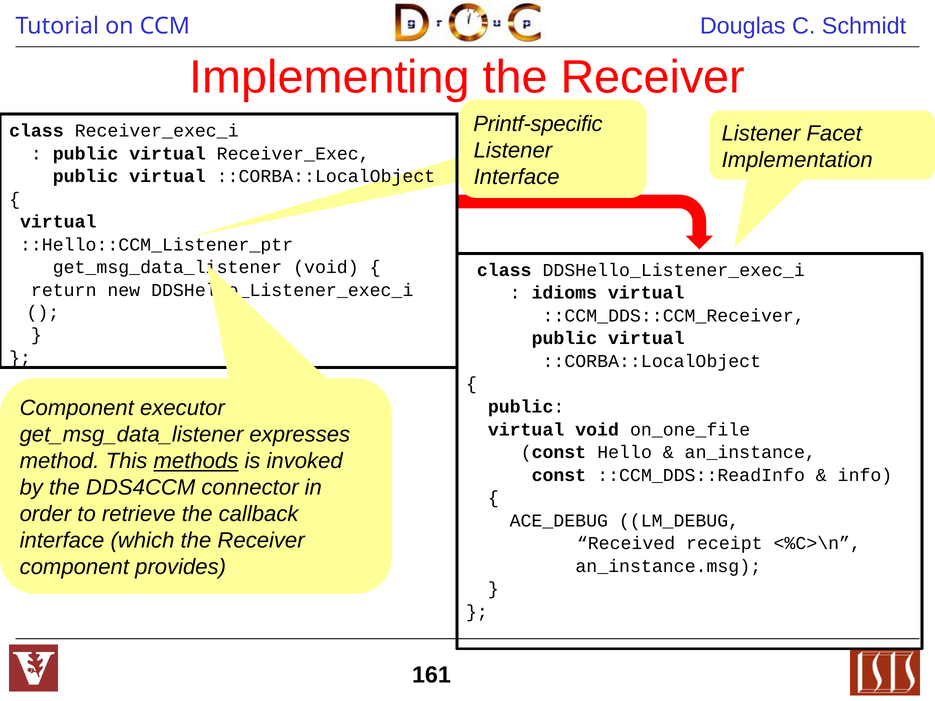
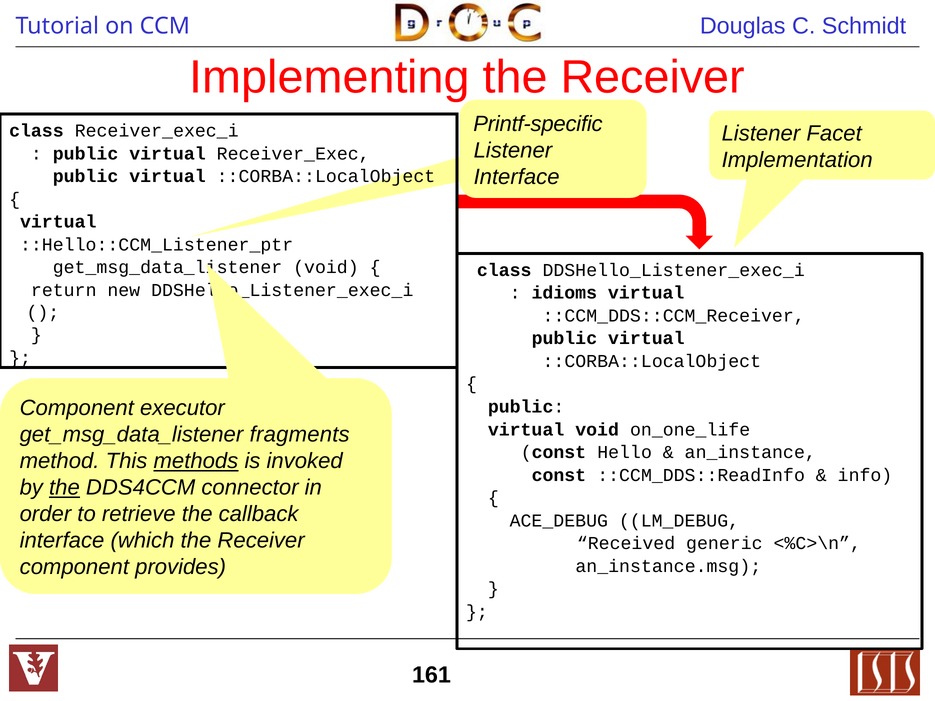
on_one_file: on_one_file -> on_one_life
expresses: expresses -> fragments
the at (64, 488) underline: none -> present
receipt: receipt -> generic
